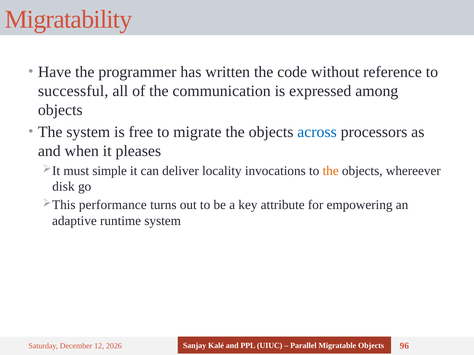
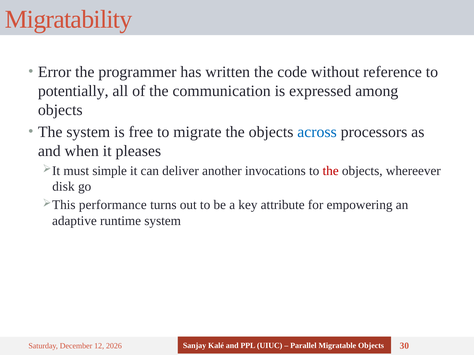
Have: Have -> Error
successful: successful -> potentially
locality: locality -> another
the at (331, 171) colour: orange -> red
96: 96 -> 30
